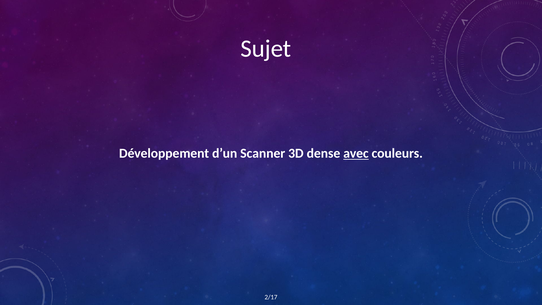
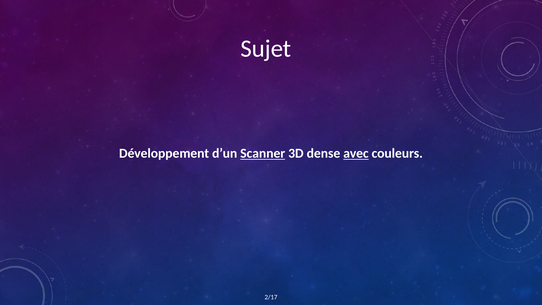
Scanner underline: none -> present
